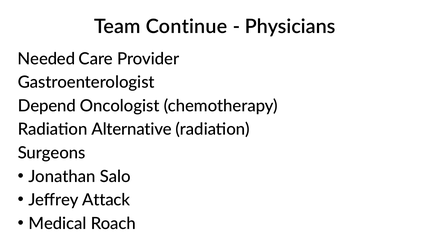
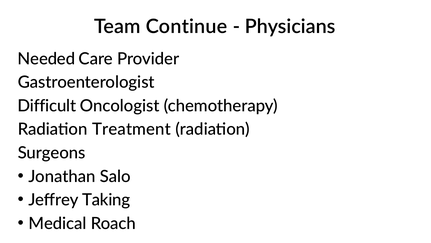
Depend: Depend -> Difficult
Alternative: Alternative -> Treatment
Attack: Attack -> Taking
